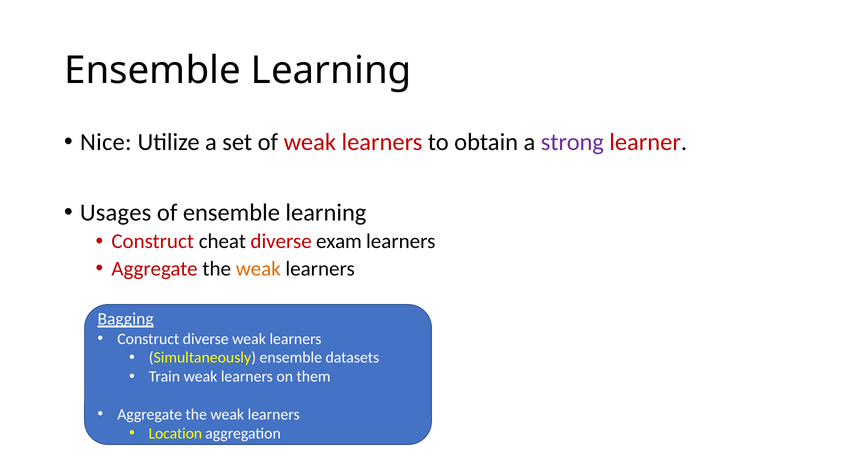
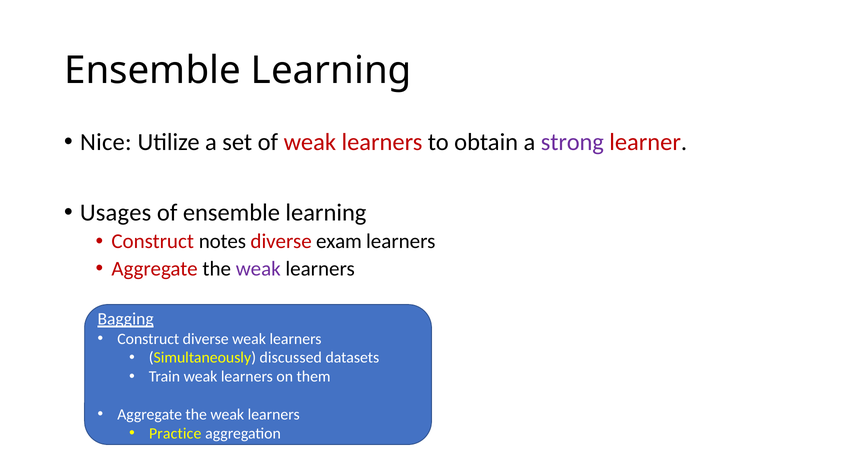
cheat: cheat -> notes
weak at (258, 269) colour: orange -> purple
Simultaneously ensemble: ensemble -> discussed
Location: Location -> Practice
